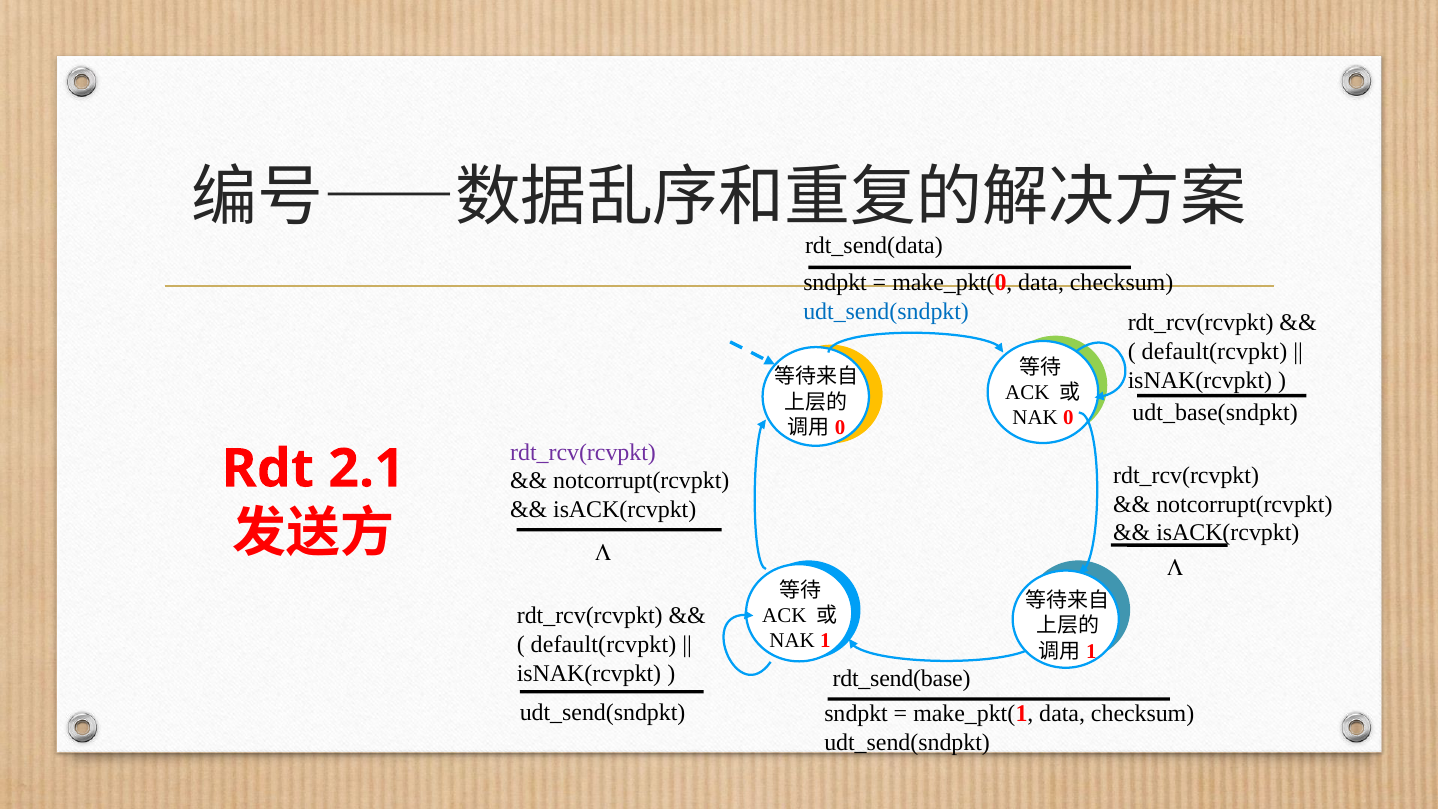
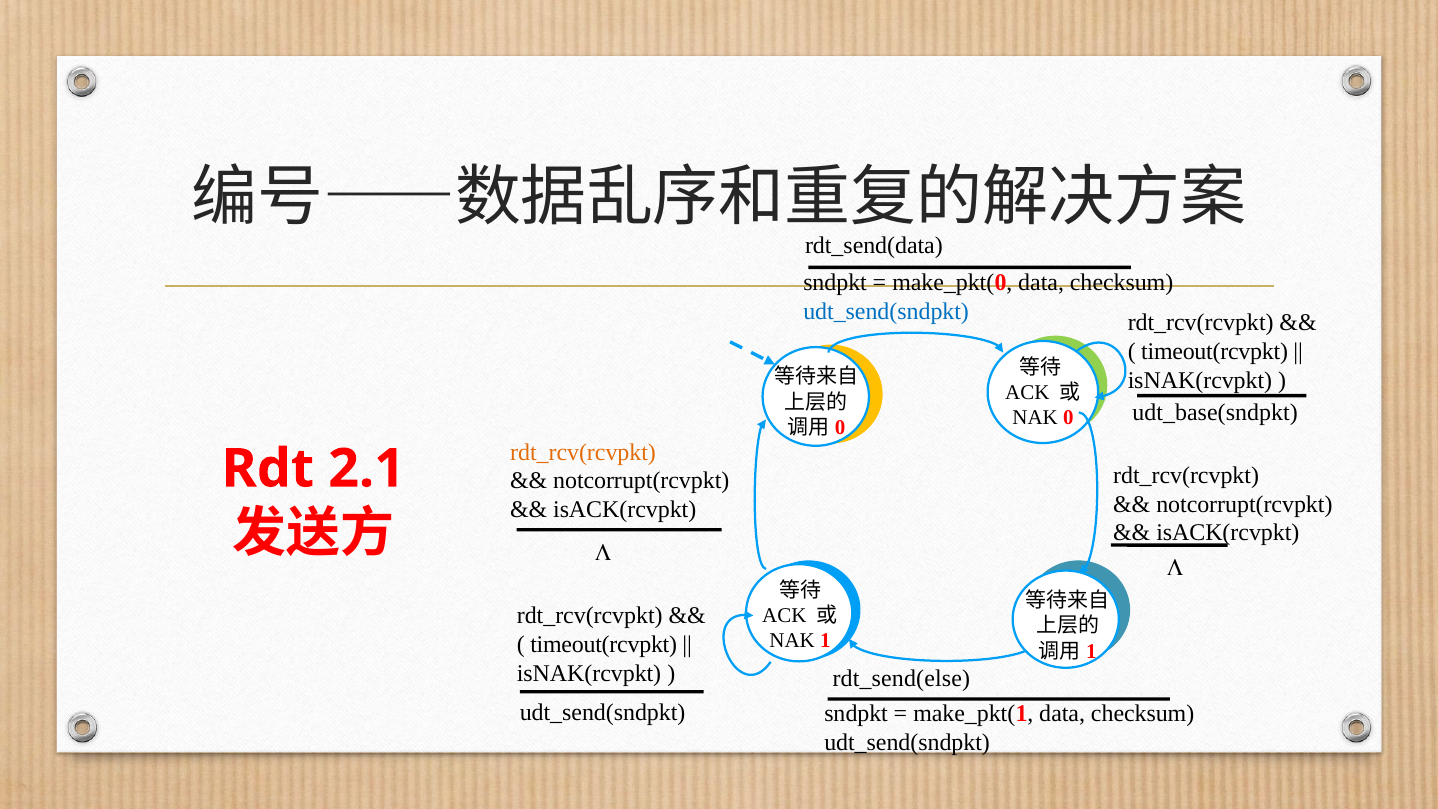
default(rcvpkt at (1214, 352): default(rcvpkt -> timeout(rcvpkt
rdt_rcv(rcvpkt at (583, 452) colour: purple -> orange
default(rcvpkt at (604, 644): default(rcvpkt -> timeout(rcvpkt
rdt_send(base: rdt_send(base -> rdt_send(else
